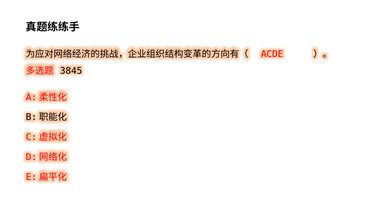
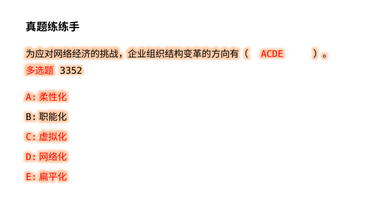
3845: 3845 -> 3352
